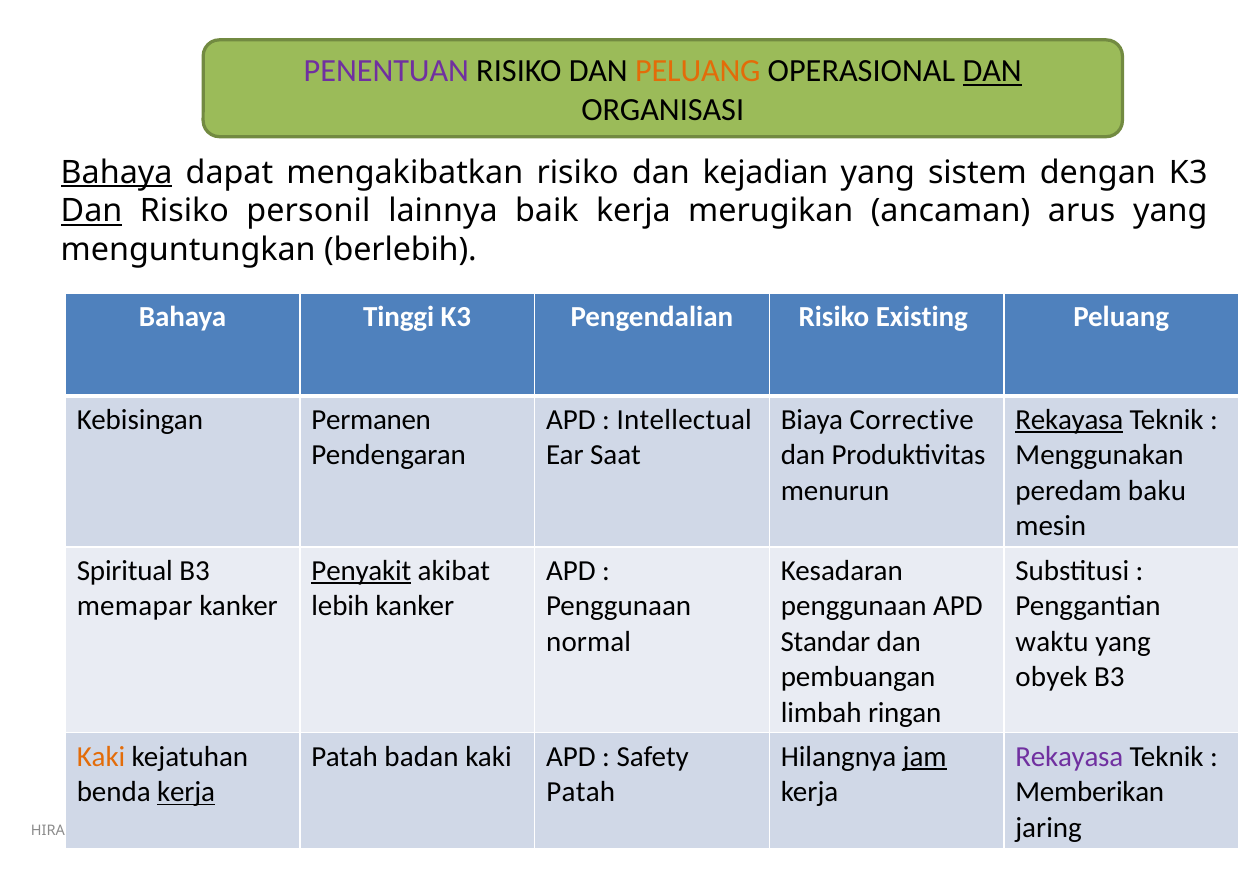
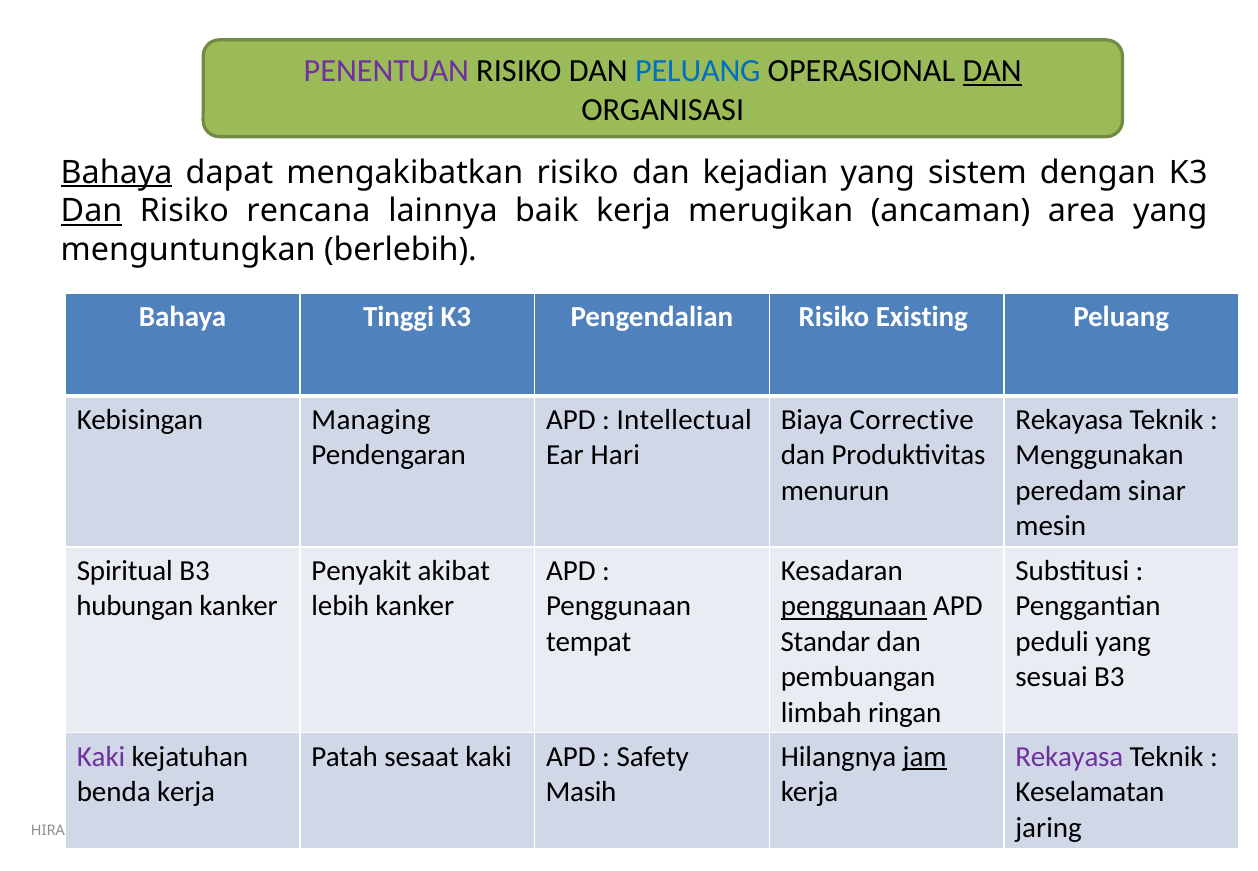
PELUANG at (698, 71) colour: orange -> blue
personil: personil -> rencana
arus: arus -> area
Permanen: Permanen -> Managing
Rekayasa at (1069, 420) underline: present -> none
Saat: Saat -> Hari
baku: baku -> sinar
Penyakit underline: present -> none
memapar: memapar -> hubungan
penggunaan at (854, 606) underline: none -> present
normal: normal -> tempat
waktu: waktu -> peduli
obyek: obyek -> sesuai
Kaki at (101, 757) colour: orange -> purple
badan: badan -> sesaat
kerja at (186, 792) underline: present -> none
Patah at (581, 792): Patah -> Masih
Memberikan: Memberikan -> Keselamatan
